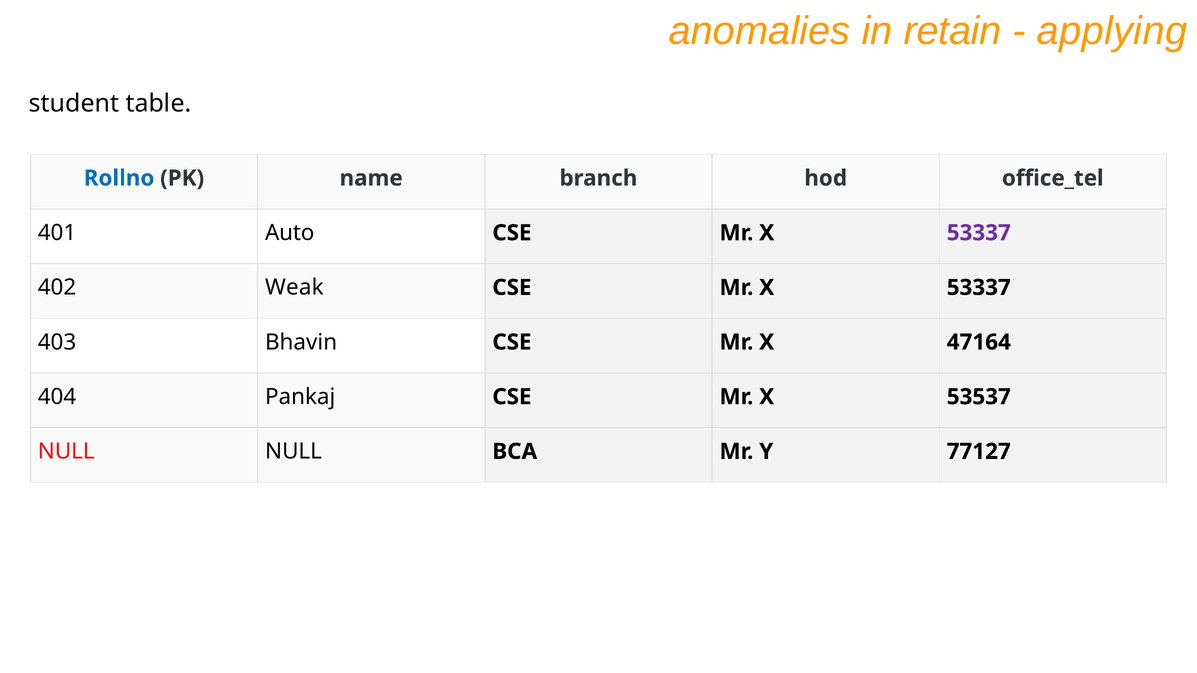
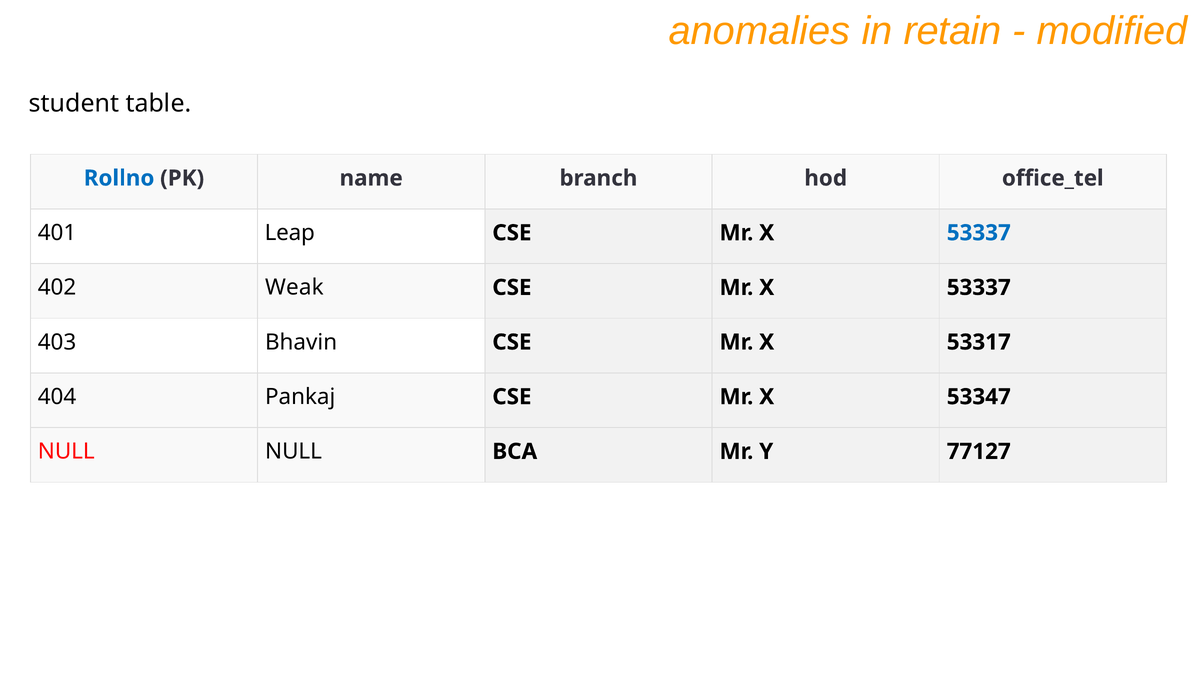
applying: applying -> modified
Auto: Auto -> Leap
53337 at (979, 233) colour: purple -> blue
47164: 47164 -> 53317
53537: 53537 -> 53347
